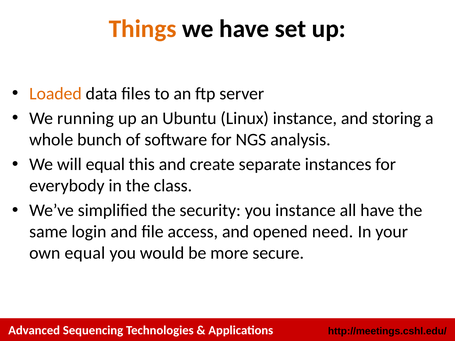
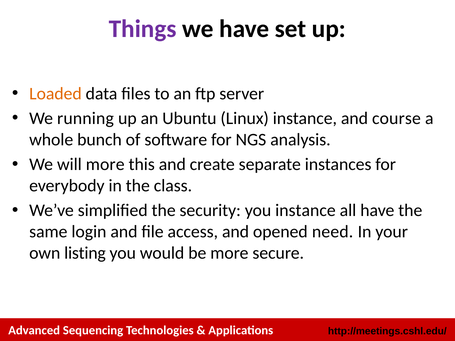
Things colour: orange -> purple
storing: storing -> course
will equal: equal -> more
own equal: equal -> listing
